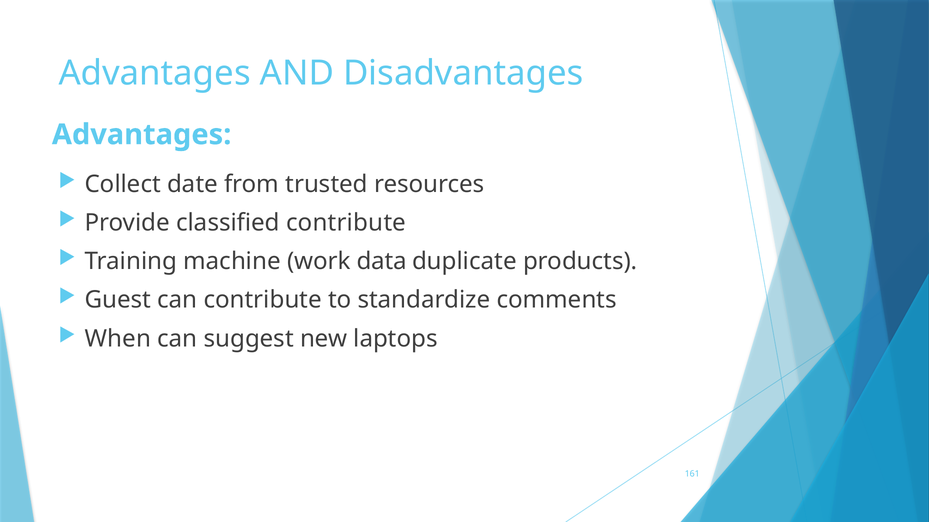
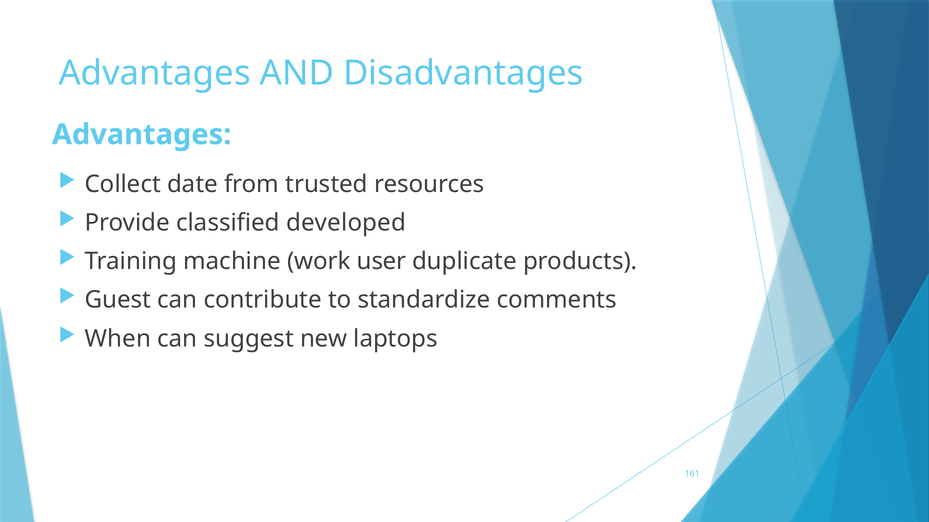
classified contribute: contribute -> developed
data: data -> user
